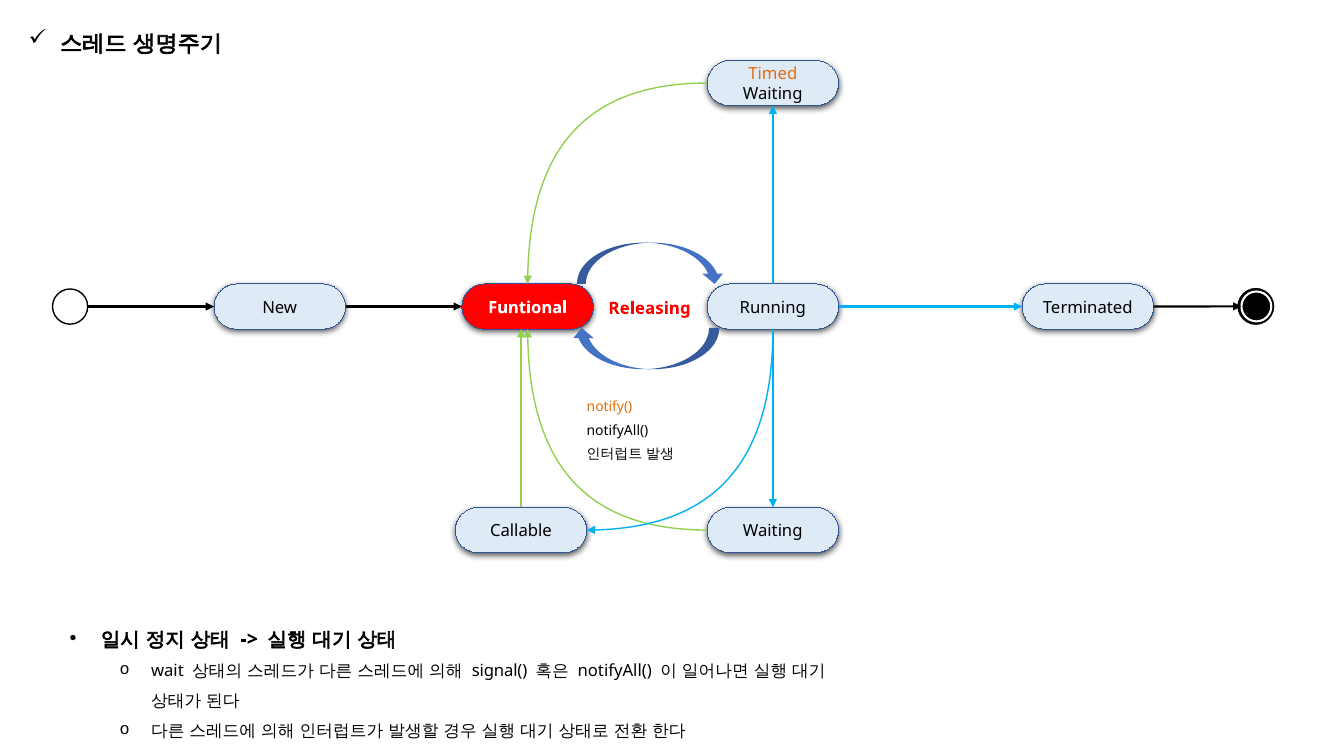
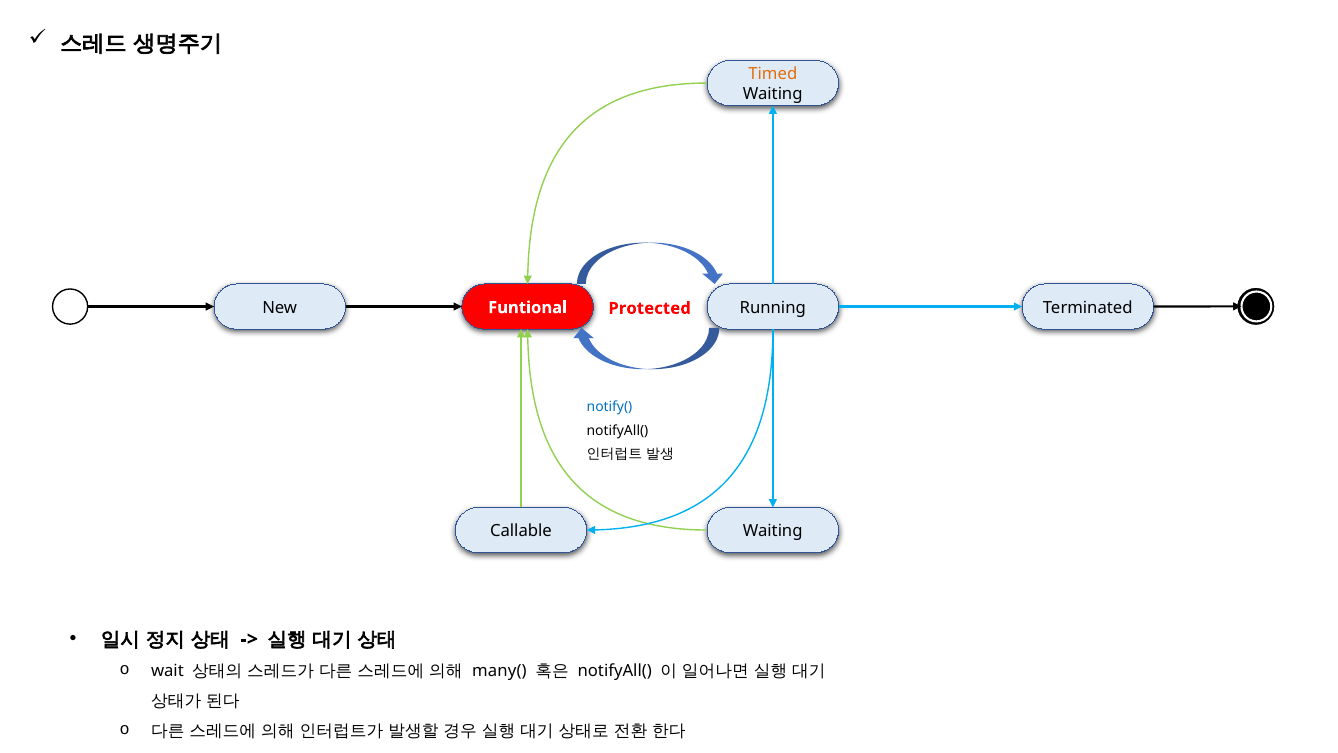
Releasing: Releasing -> Protected
notify( colour: orange -> blue
signal(: signal( -> many(
